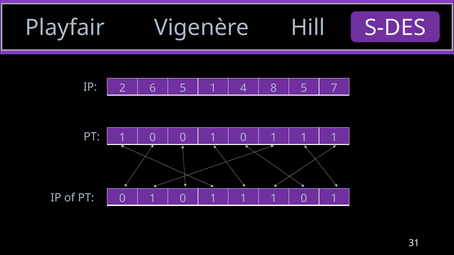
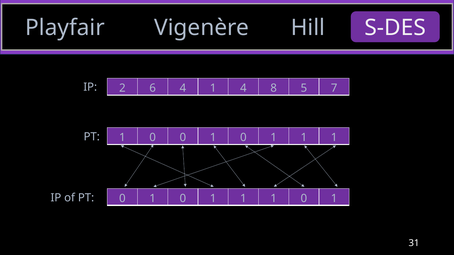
6 5: 5 -> 4
